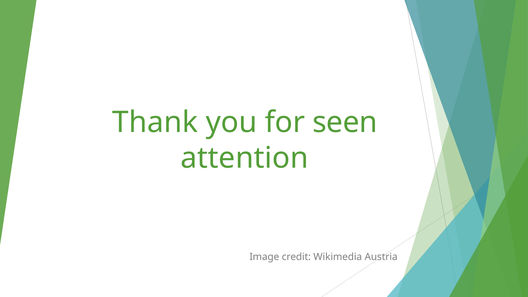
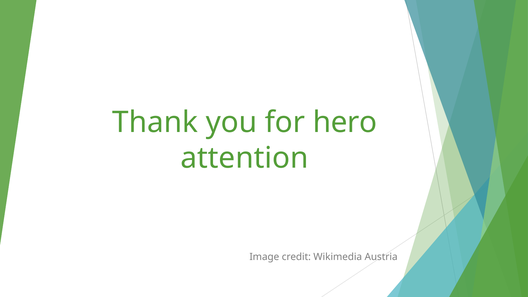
seen: seen -> hero
